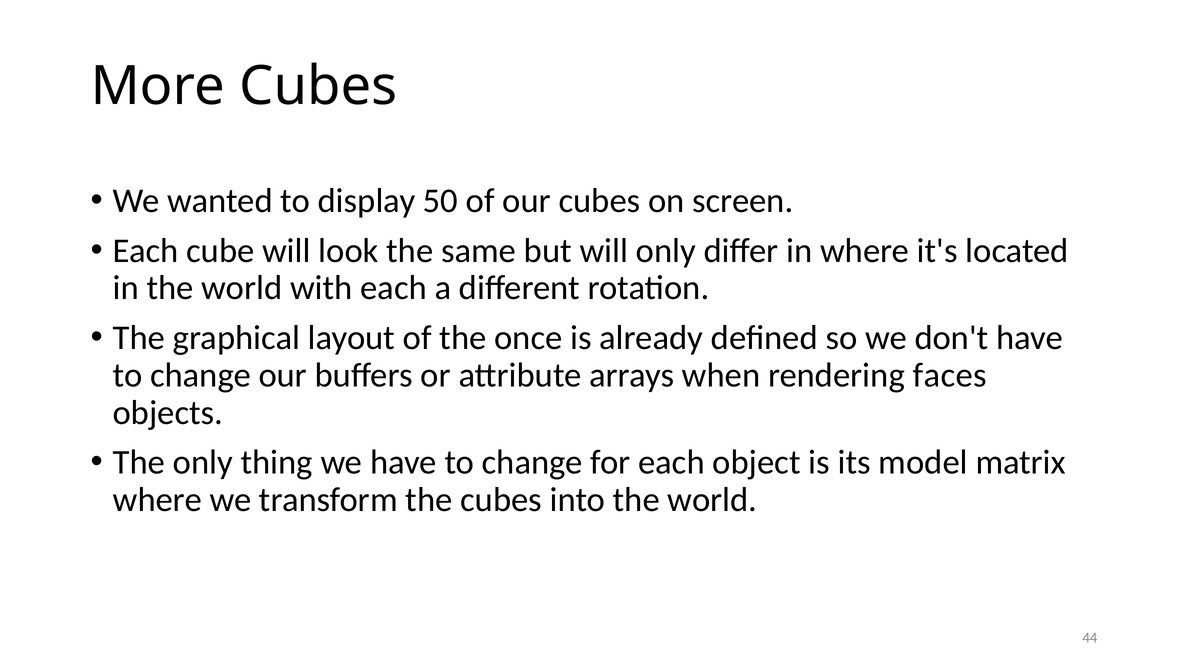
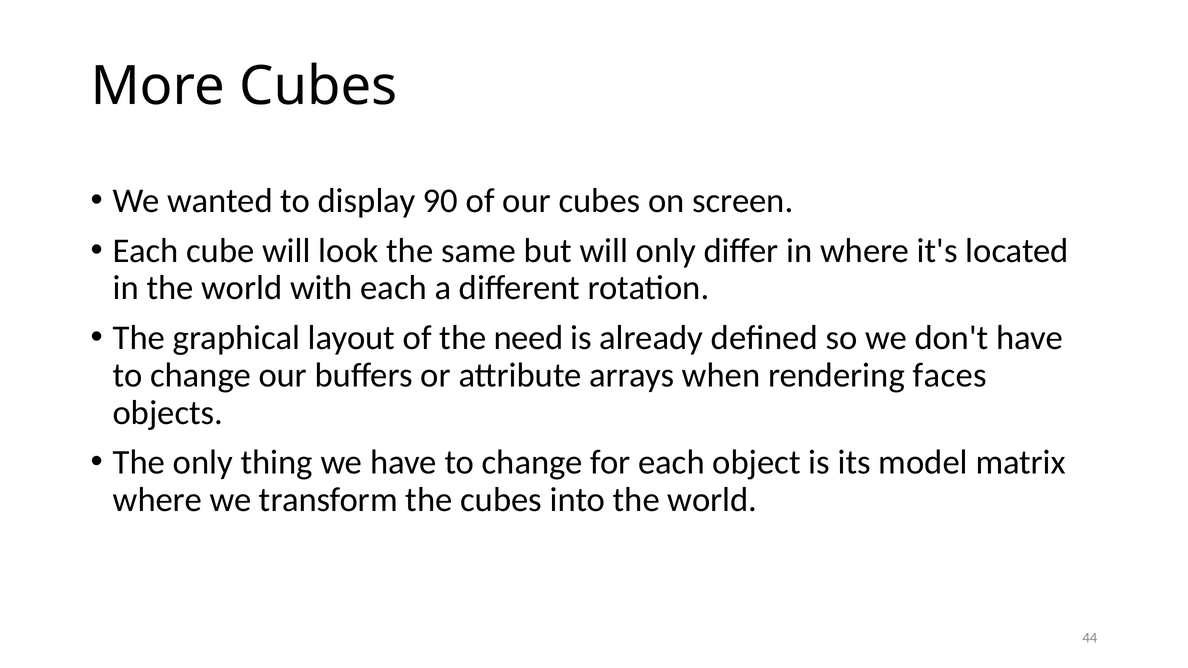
50: 50 -> 90
once: once -> need
